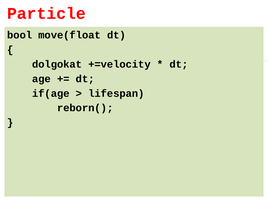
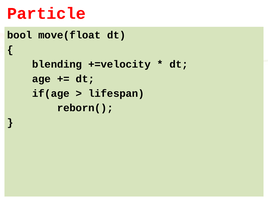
dolgokat: dolgokat -> blending
